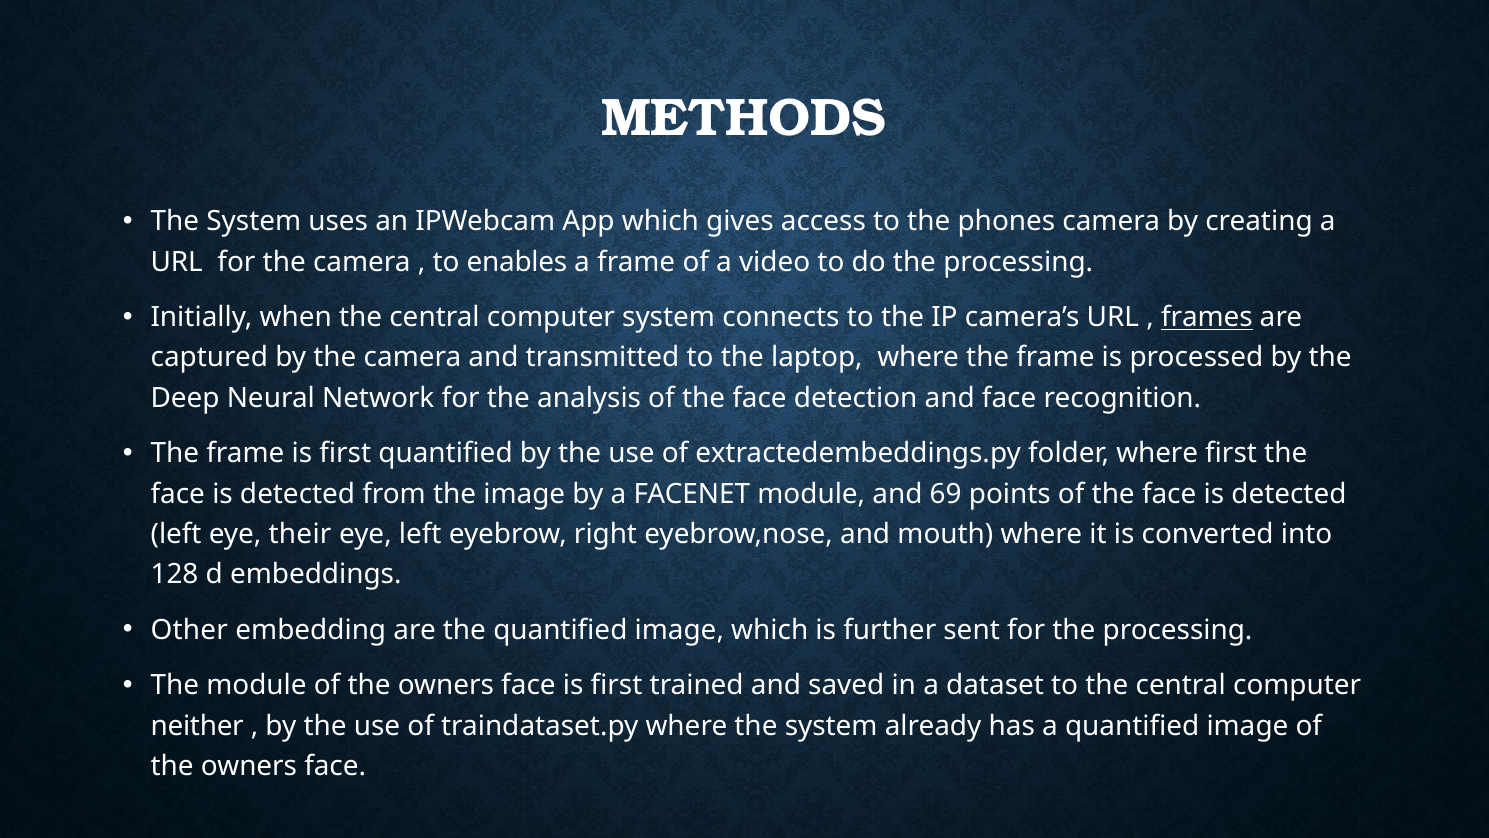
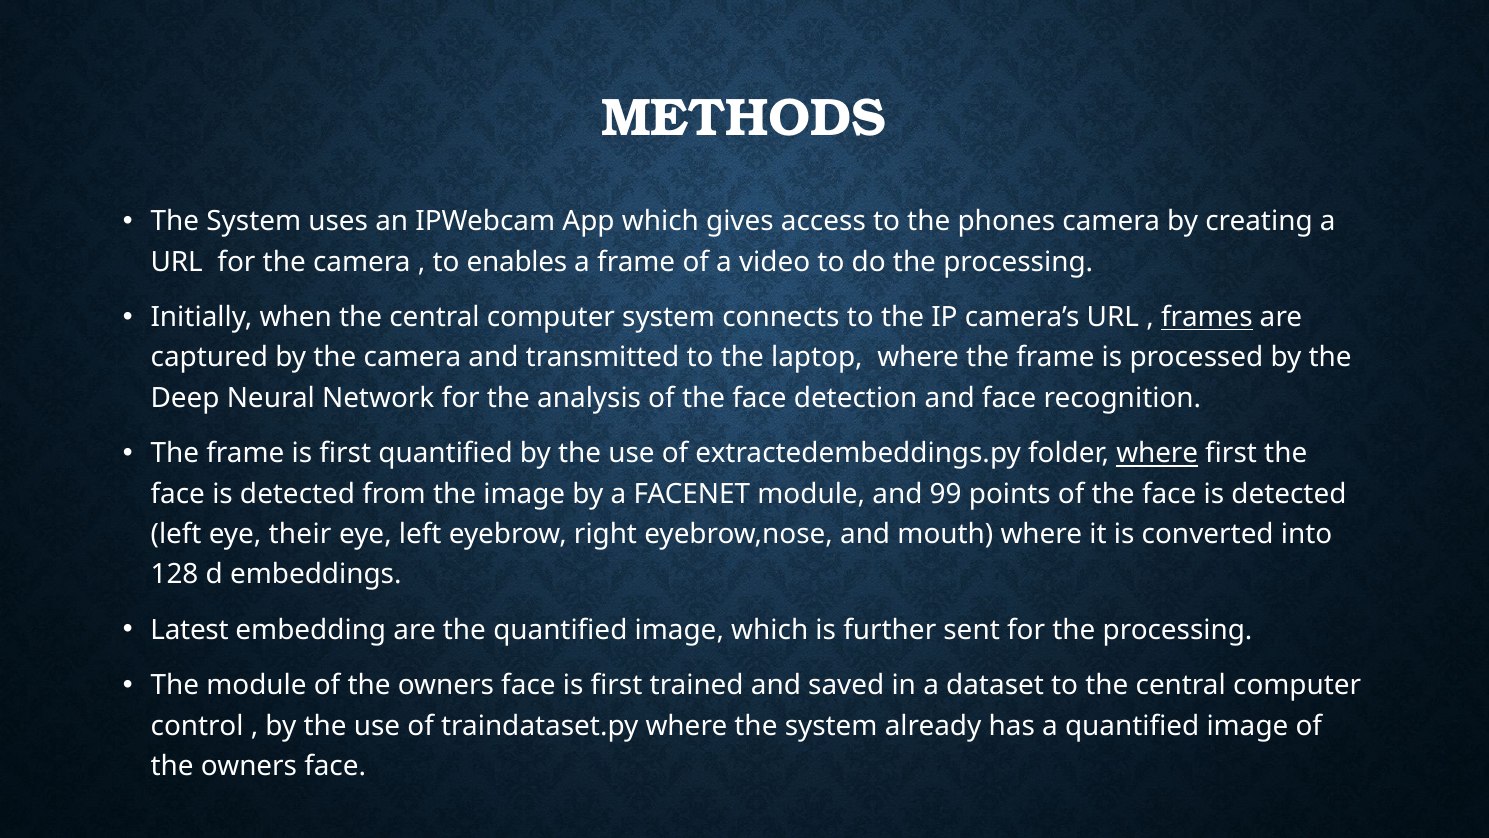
where at (1157, 453) underline: none -> present
69: 69 -> 99
Other: Other -> Latest
neither: neither -> control
